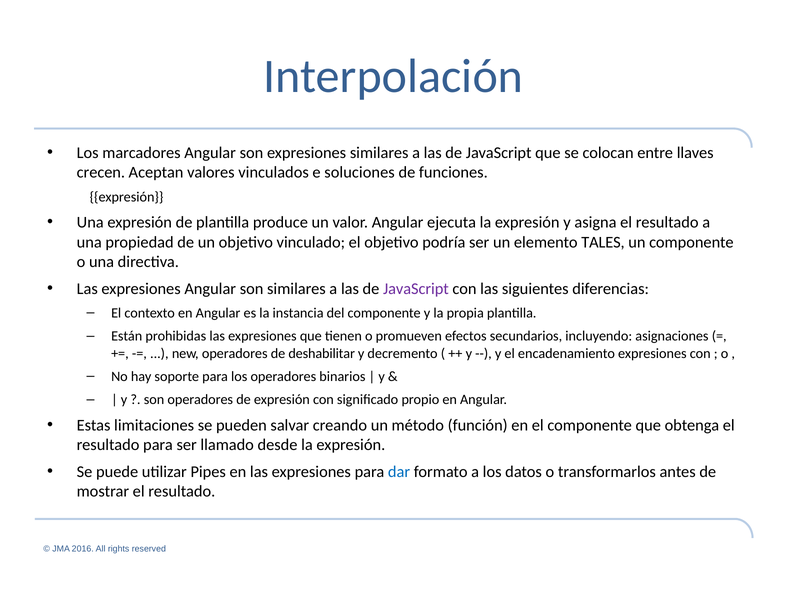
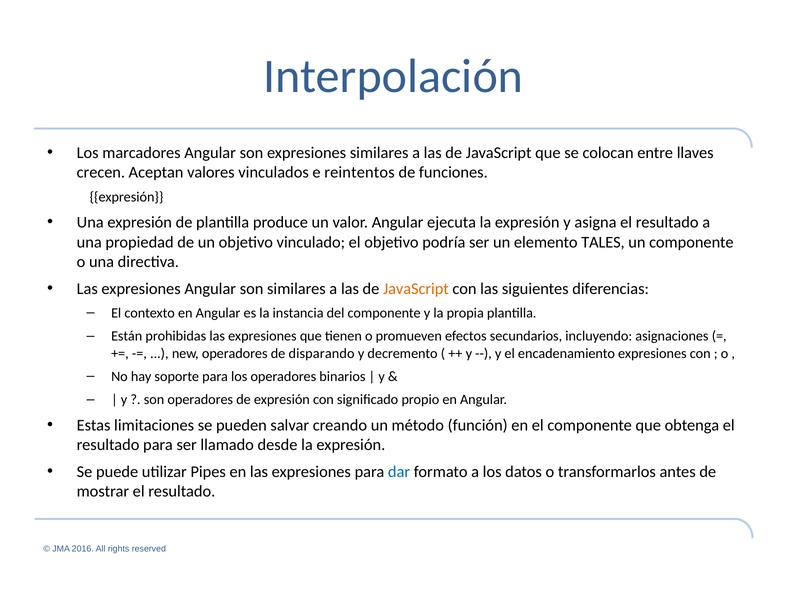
soluciones: soluciones -> reintentos
JavaScript at (416, 288) colour: purple -> orange
deshabilitar: deshabilitar -> disparando
